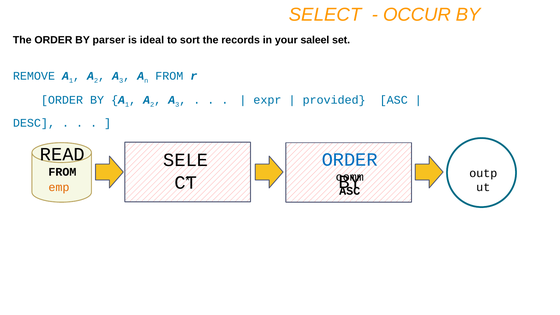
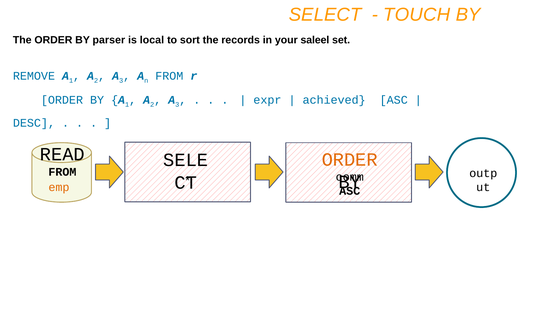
OCCUR: OCCUR -> TOUCH
ideal: ideal -> local
provided: provided -> achieved
ORDER at (350, 160) colour: blue -> orange
